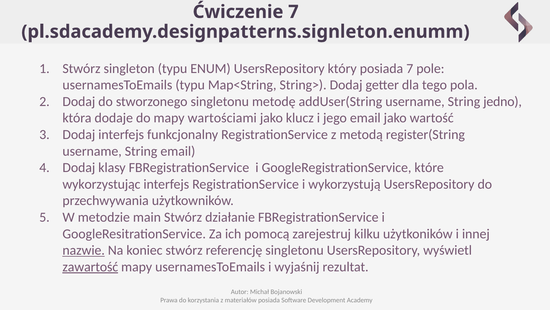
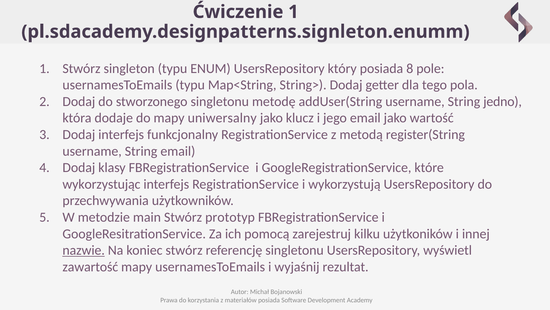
Ćwiczenie 7: 7 -> 1
posiada 7: 7 -> 8
wartościami: wartościami -> uniwersalny
działanie: działanie -> prototyp
zawartość underline: present -> none
